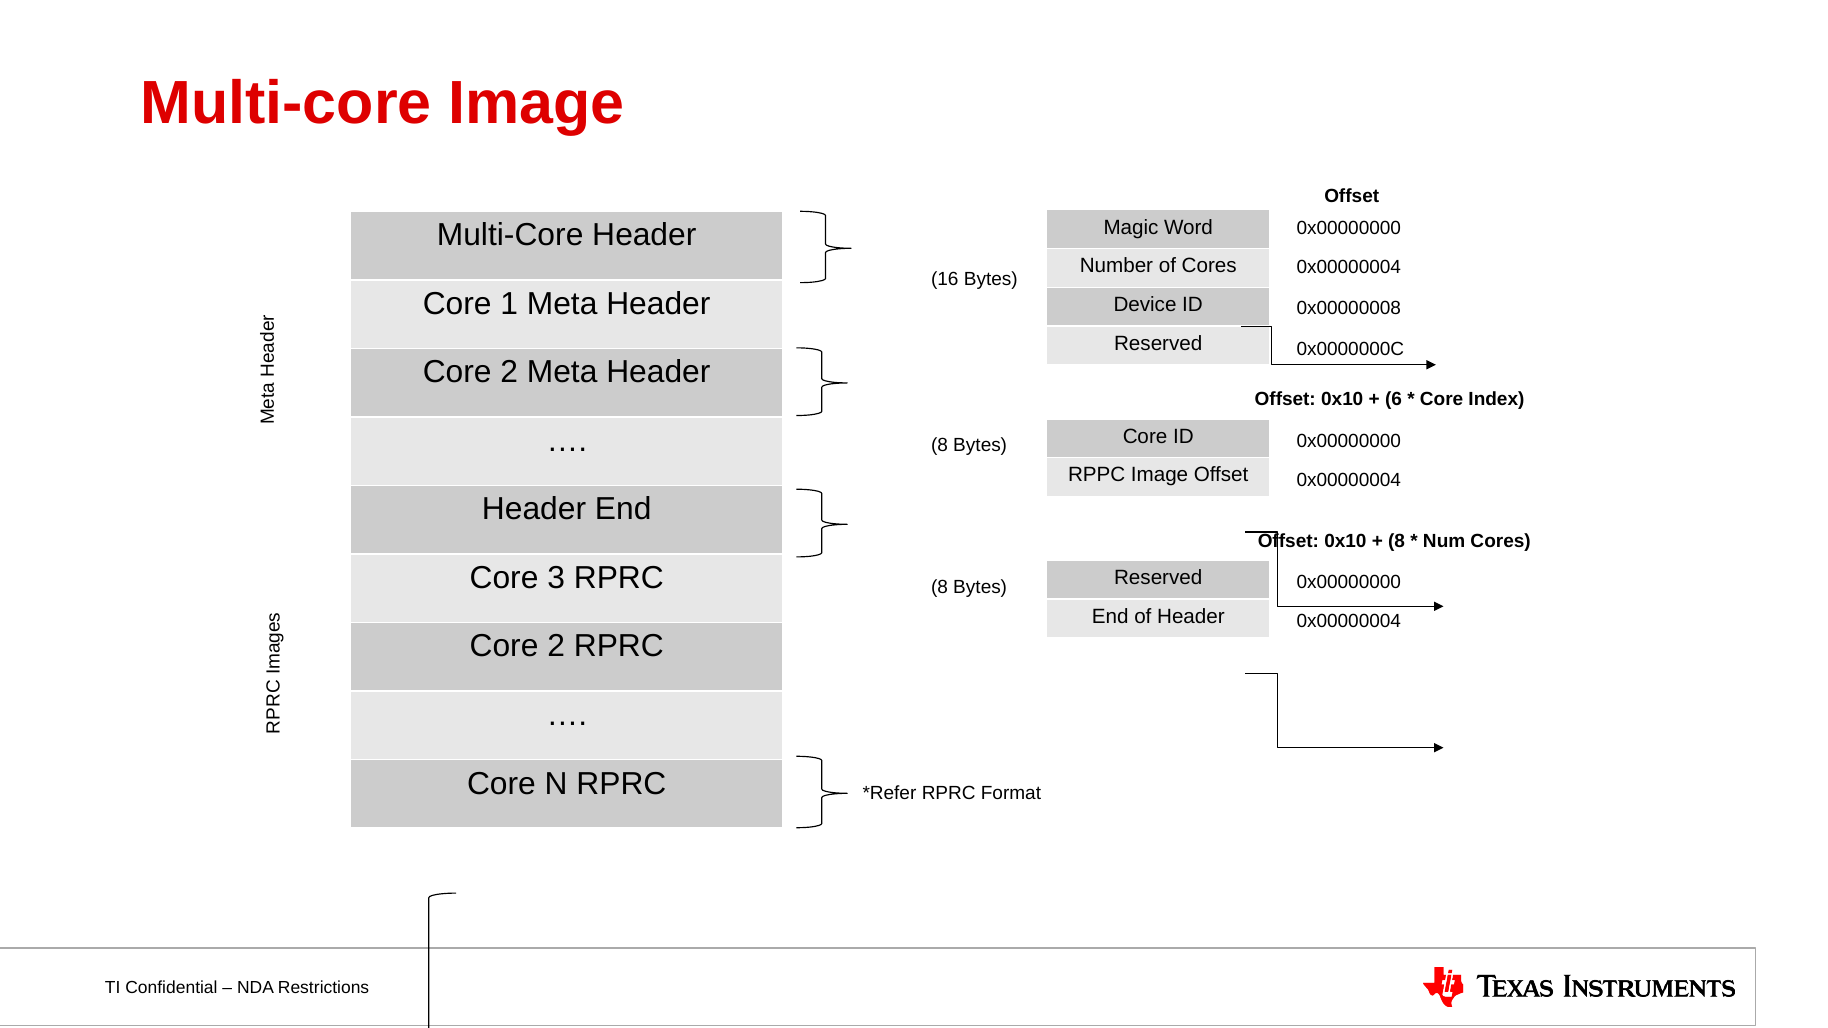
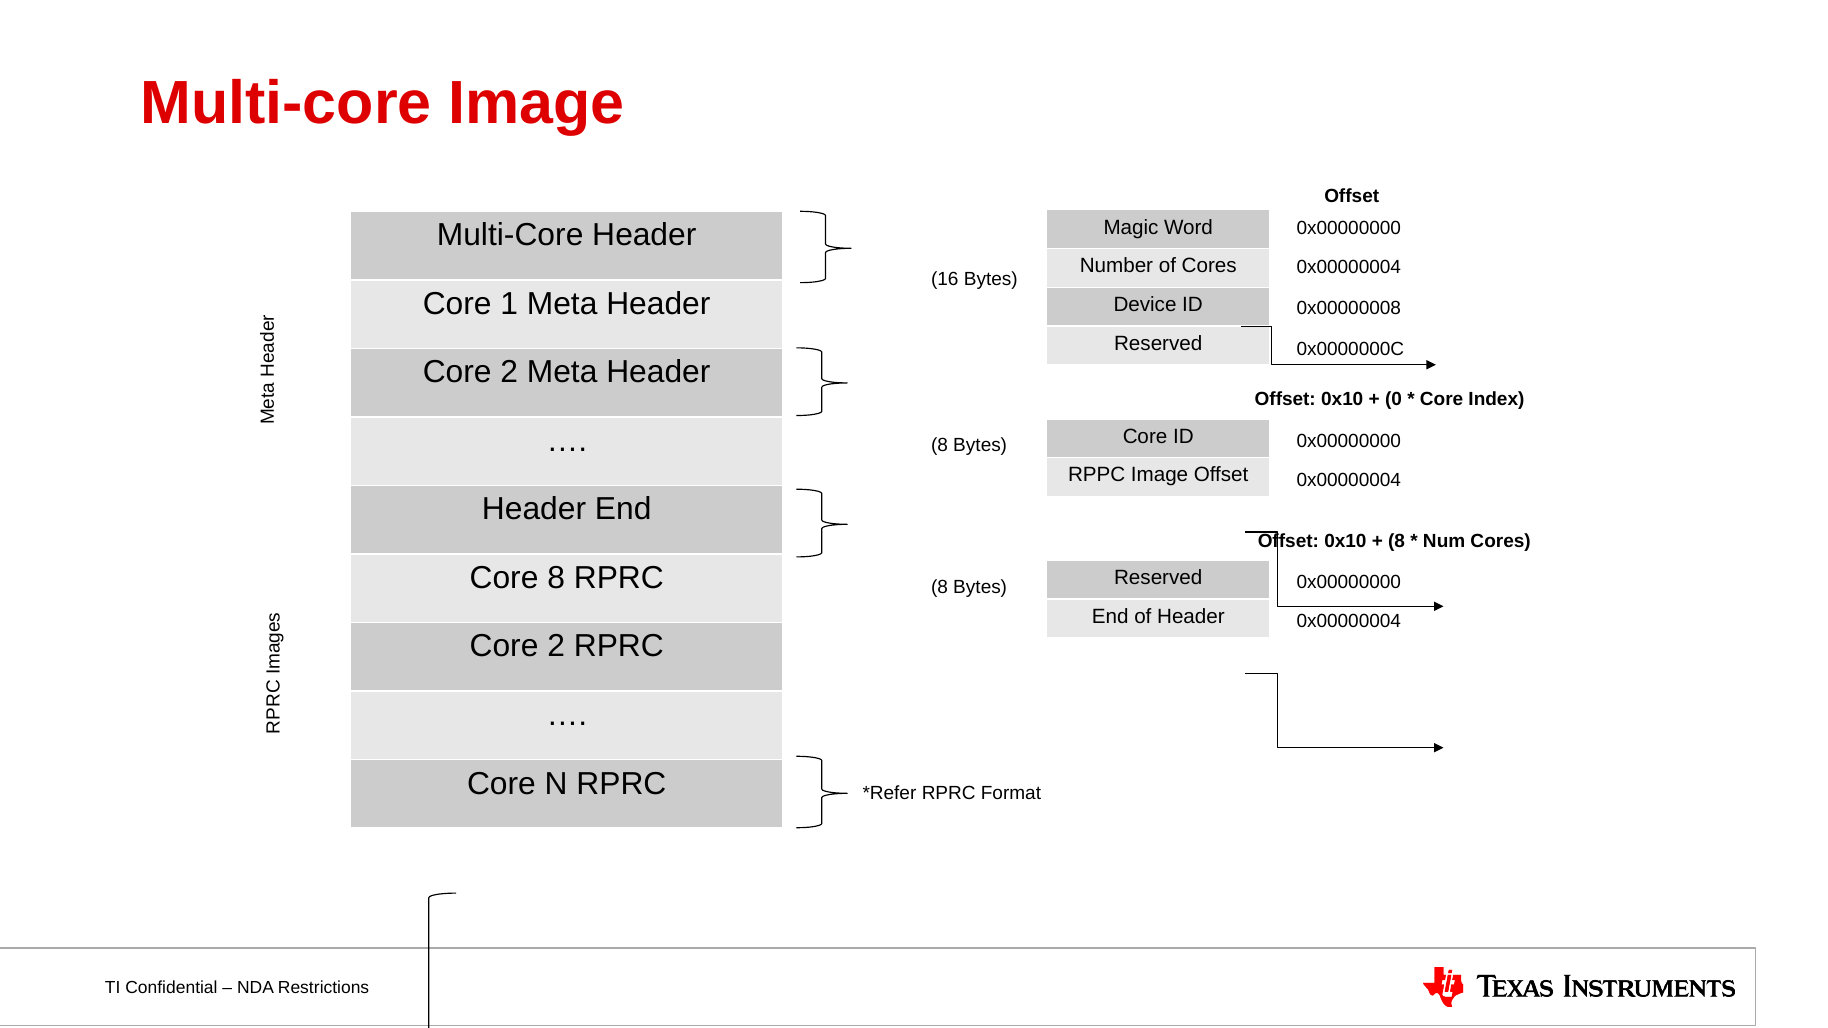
6: 6 -> 0
Core 3: 3 -> 8
